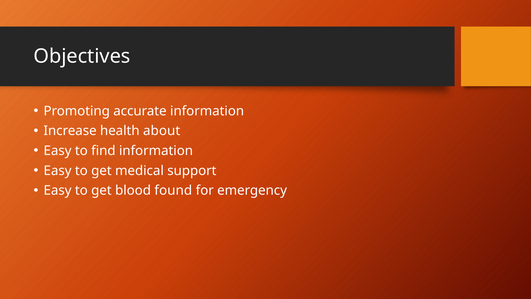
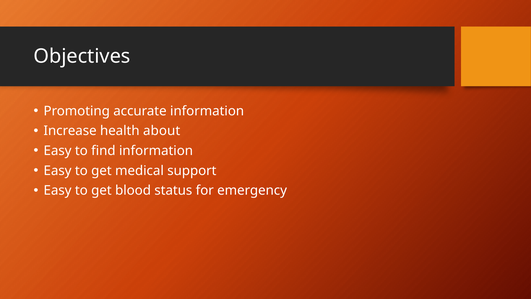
found: found -> status
